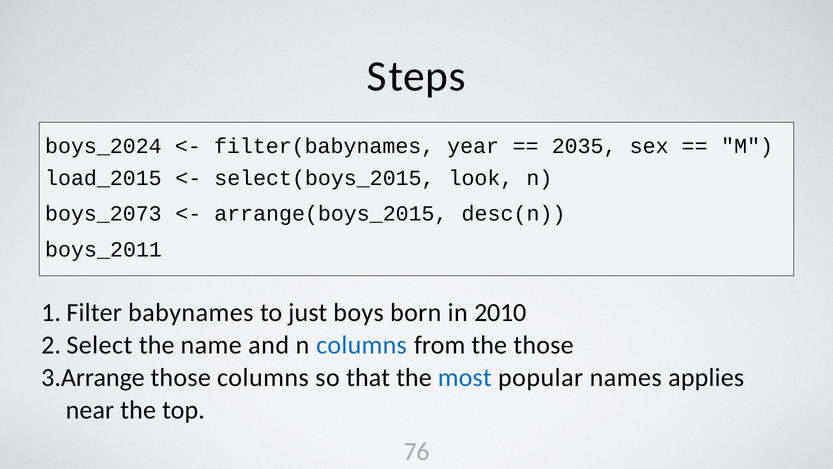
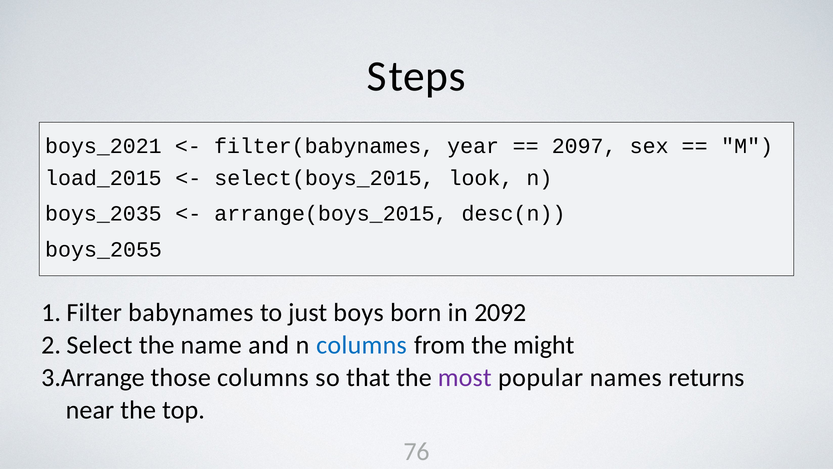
boys_2024: boys_2024 -> boys_2021
2035: 2035 -> 2097
boys_2073: boys_2073 -> boys_2035
boys_2011: boys_2011 -> boys_2055
2010: 2010 -> 2092
the those: those -> might
most colour: blue -> purple
applies: applies -> returns
